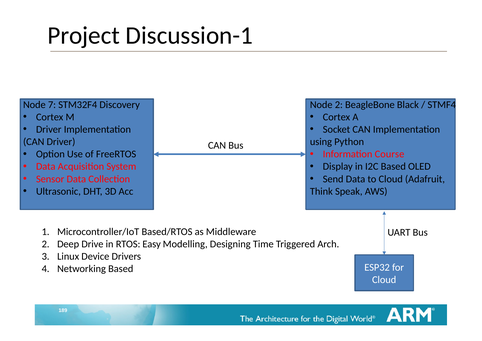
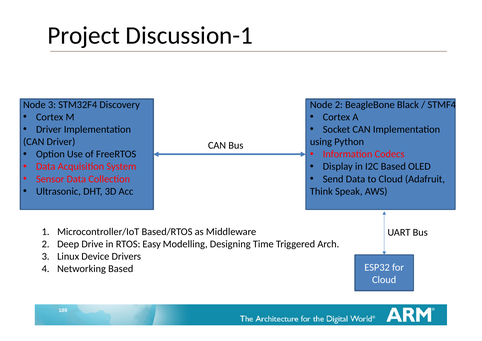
Node 7: 7 -> 3
Course: Course -> Codecs
